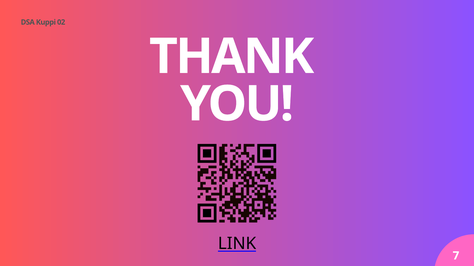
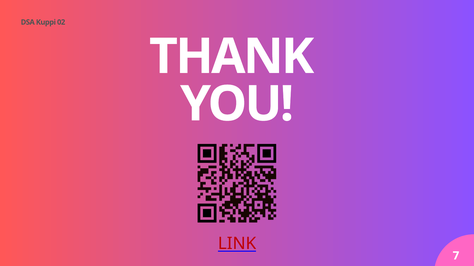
LINK colour: black -> red
